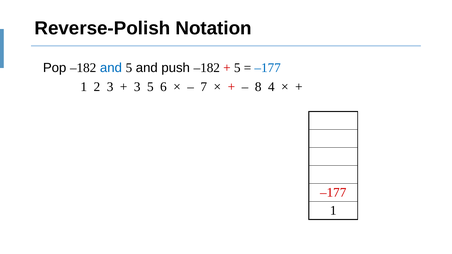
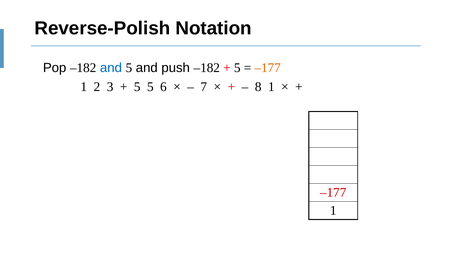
–177 at (268, 68) colour: blue -> orange
3 at (137, 87): 3 -> 5
8 4: 4 -> 1
